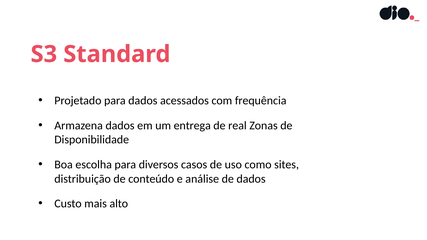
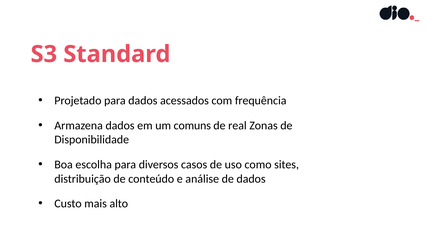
entrega: entrega -> comuns
